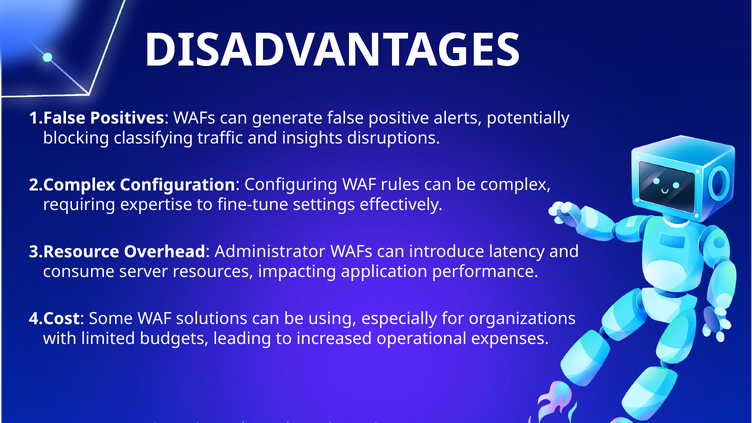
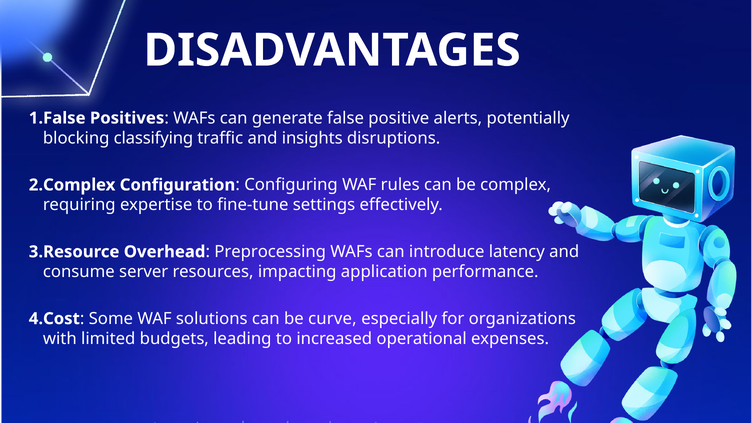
Administrator: Administrator -> Preprocessing
using: using -> curve
